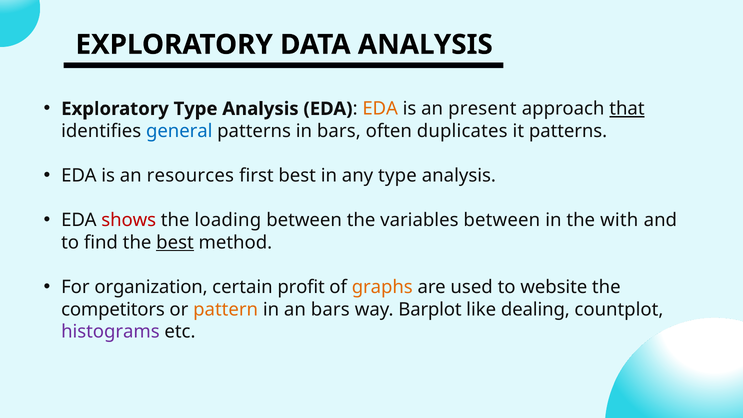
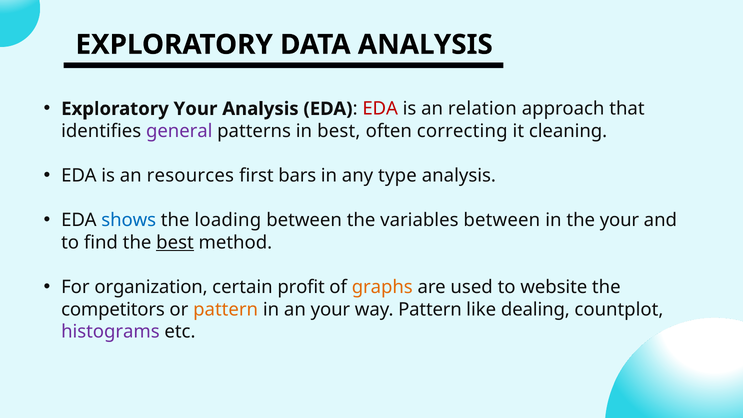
Exploratory Type: Type -> Your
EDA at (380, 109) colour: orange -> red
present: present -> relation
that underline: present -> none
general colour: blue -> purple
in bars: bars -> best
duplicates: duplicates -> correcting
it patterns: patterns -> cleaning
first best: best -> bars
shows colour: red -> blue
the with: with -> your
an bars: bars -> your
way Barplot: Barplot -> Pattern
